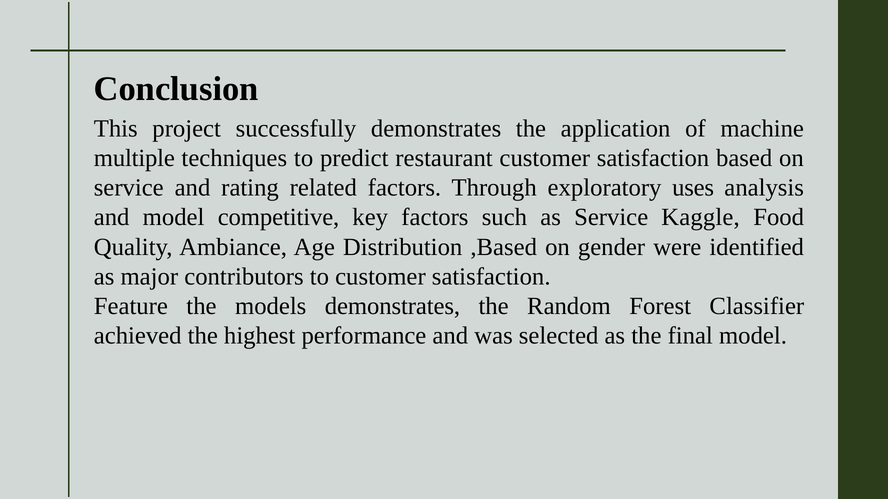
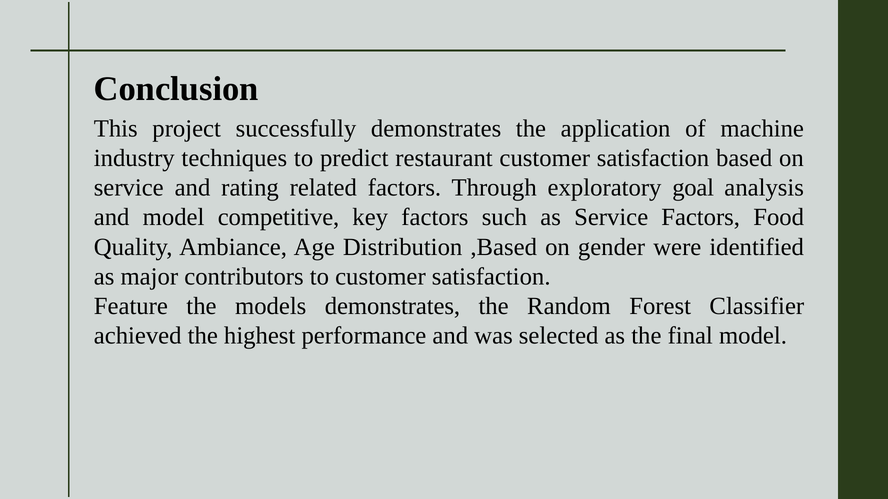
multiple: multiple -> industry
uses: uses -> goal
Service Kaggle: Kaggle -> Factors
